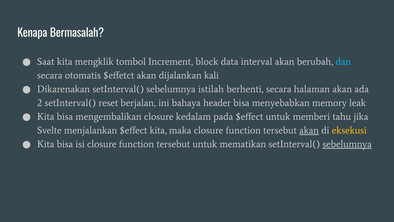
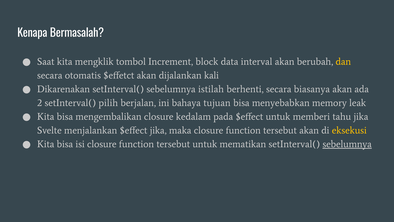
dan colour: light blue -> yellow
halaman: halaman -> biasanya
reset: reset -> pilih
header: header -> tujuan
$effect kita: kita -> jika
akan at (309, 130) underline: present -> none
